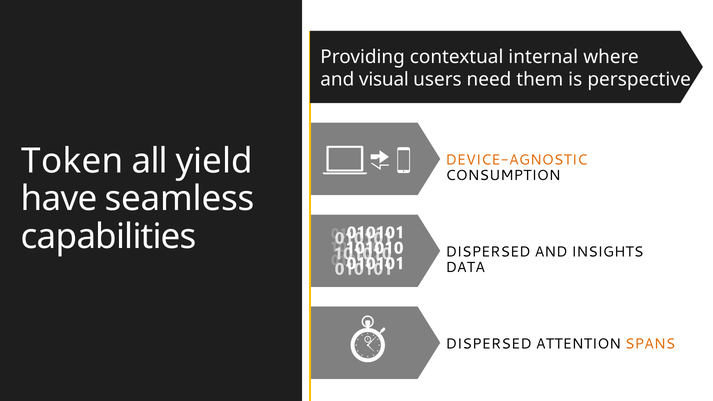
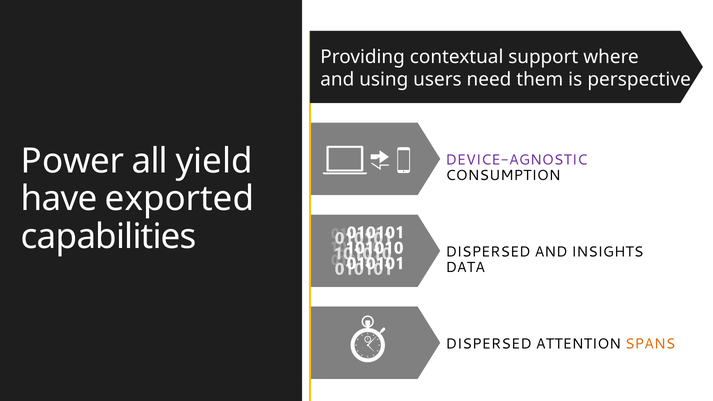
internal: internal -> support
visual: visual -> using
Token: Token -> Power
DEVICE-AGNOSTIC colour: orange -> purple
seamless: seamless -> exported
